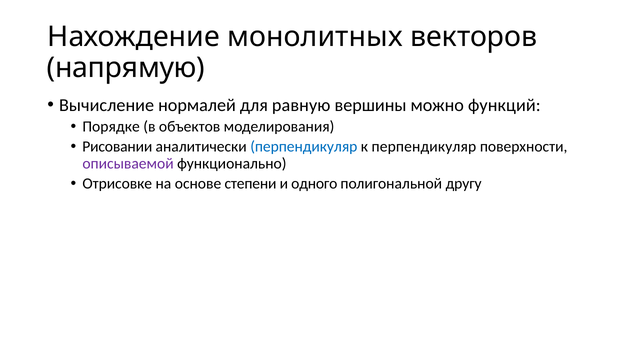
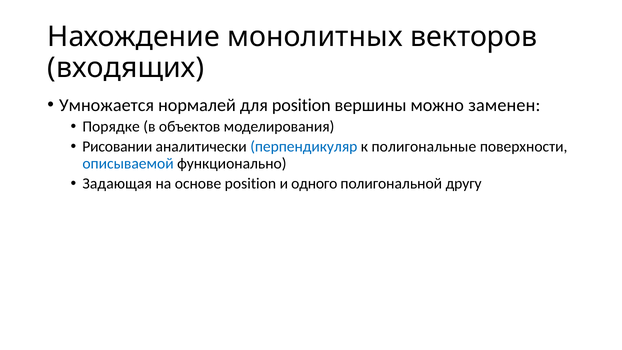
напрямую: напрямую -> входящих
Вычисление: Вычисление -> Умножается
для равную: равную -> position
функций: функций -> заменен
к перпендикуляр: перпендикуляр -> полигональные
описываемой colour: purple -> blue
Отрисовке: Отрисовке -> Задающая
основе степени: степени -> position
